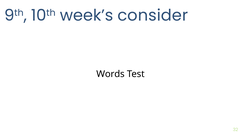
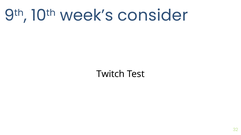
Words: Words -> Twitch
